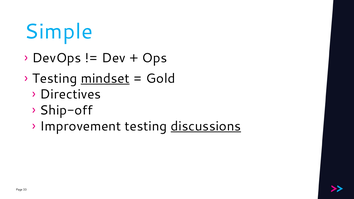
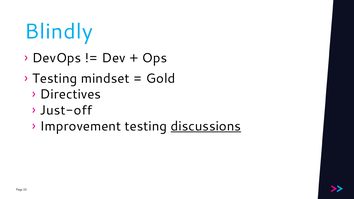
Simple: Simple -> Blindly
mindset underline: present -> none
Ship-off: Ship-off -> Just-off
